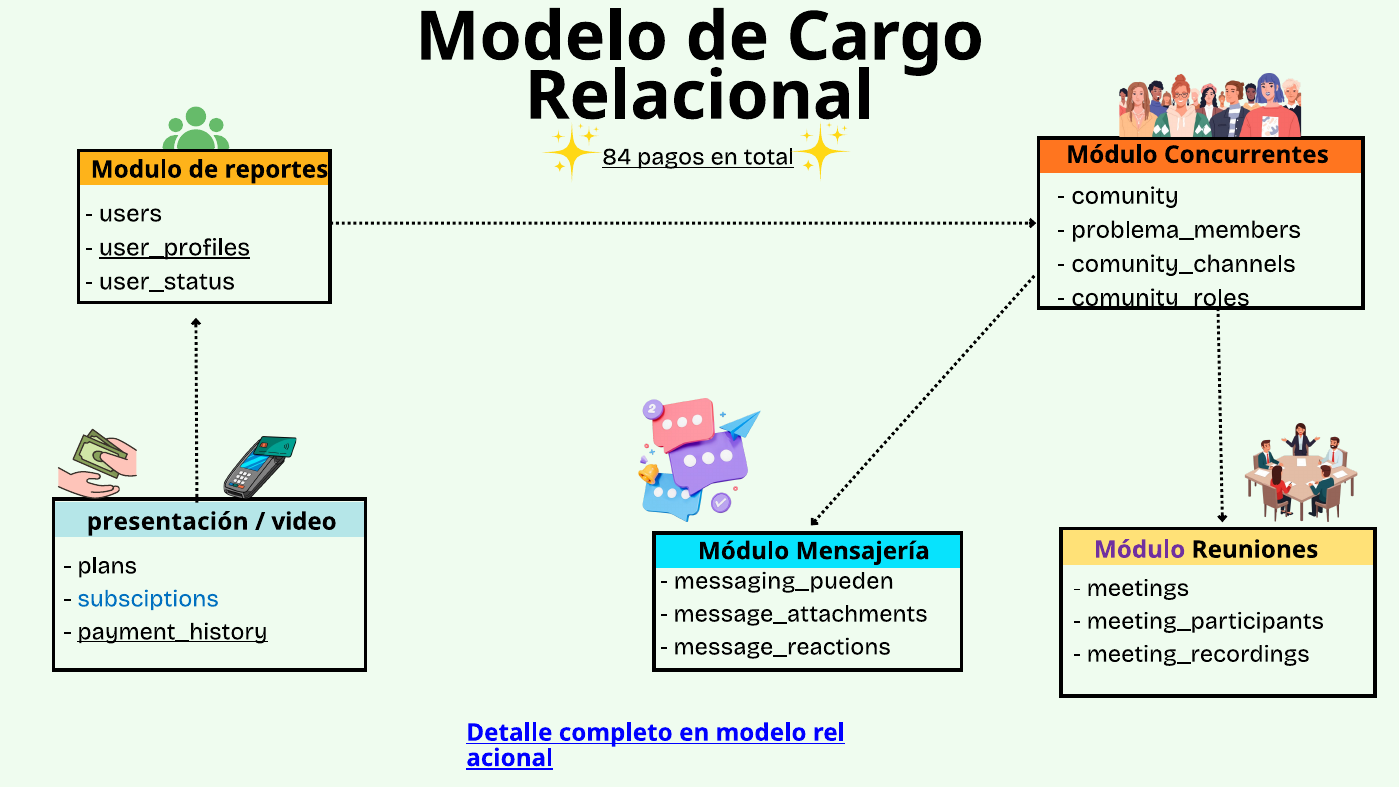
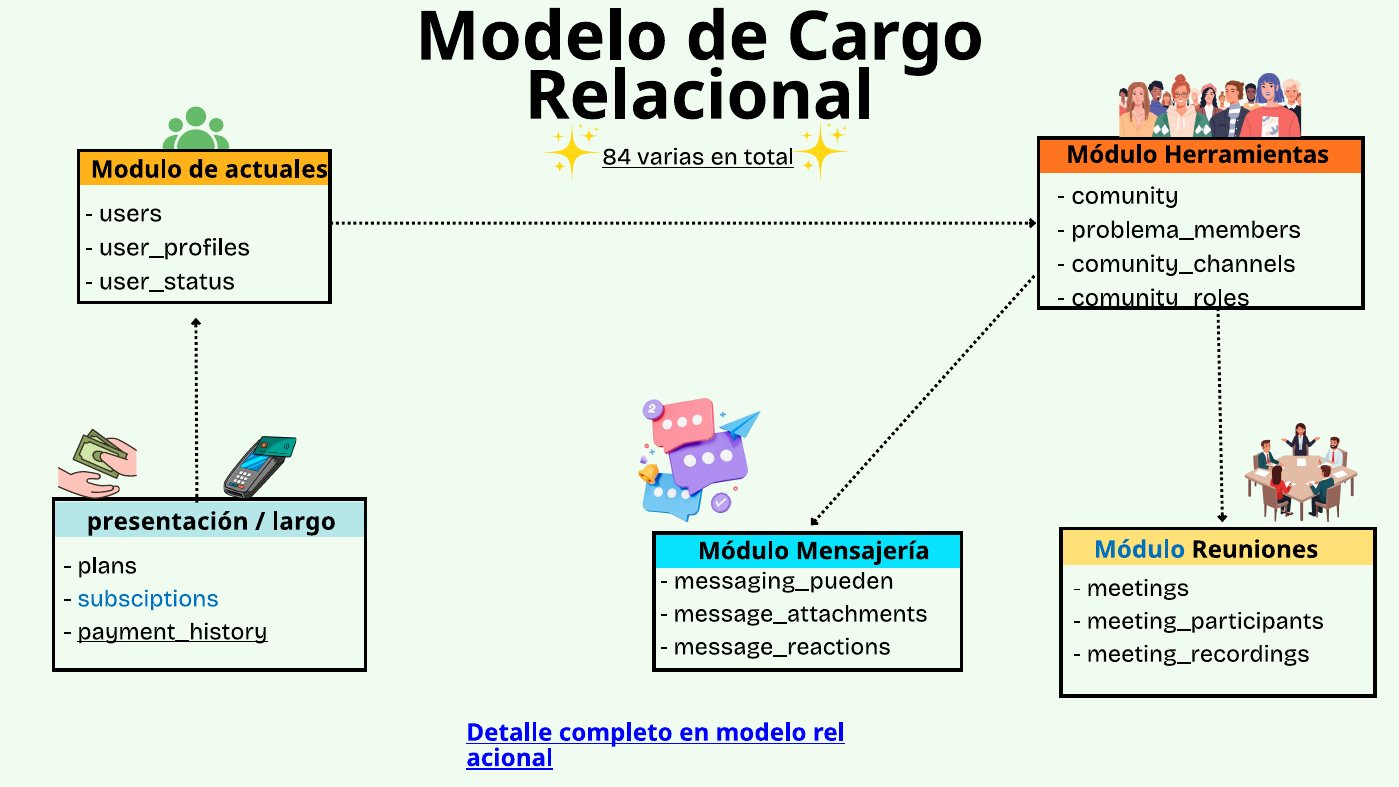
pagos: pagos -> varias
Concurrentes: Concurrentes -> Herramientas
reportes: reportes -> actuales
user_profiles underline: present -> none
video: video -> largo
Módulo at (1140, 550) colour: purple -> blue
